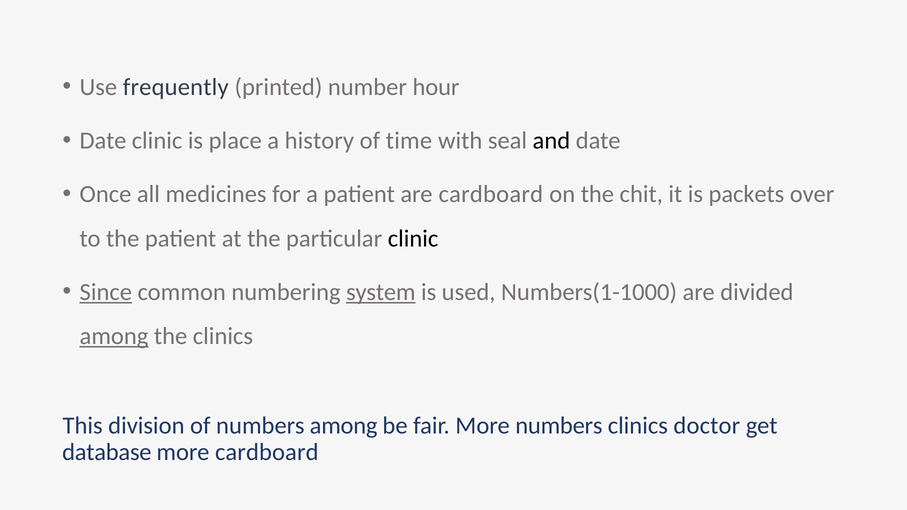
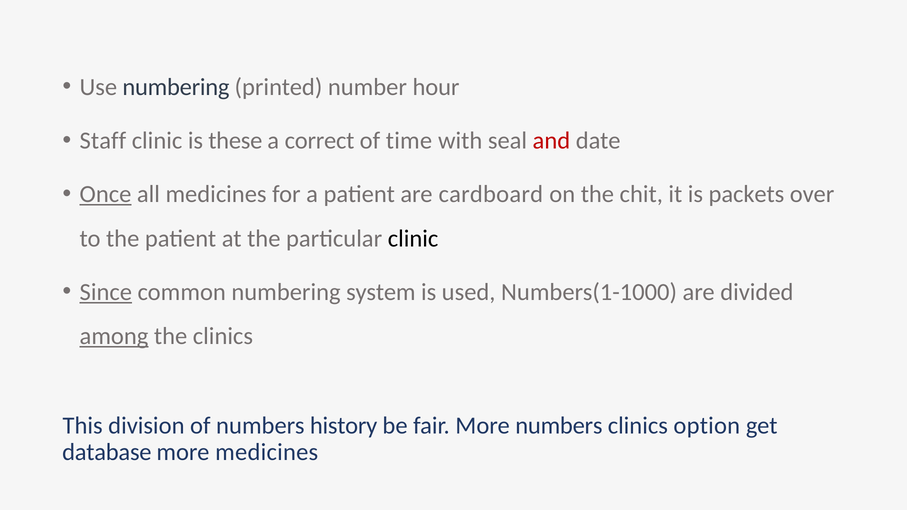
Use frequently: frequently -> numbering
Date at (103, 141): Date -> Staff
place: place -> these
history: history -> correct
and colour: black -> red
Once underline: none -> present
system underline: present -> none
numbers among: among -> history
doctor: doctor -> option
more cardboard: cardboard -> medicines
